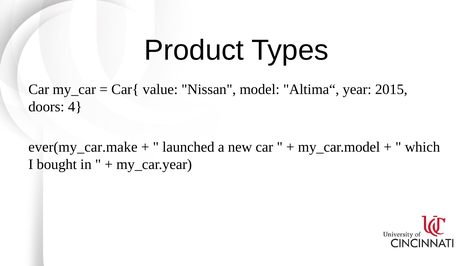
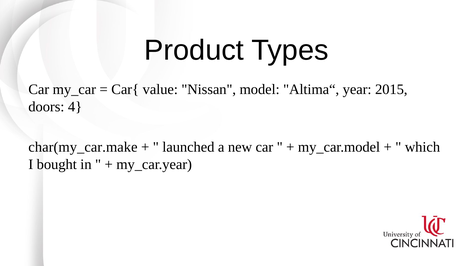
ever(my_car.make: ever(my_car.make -> char(my_car.make
